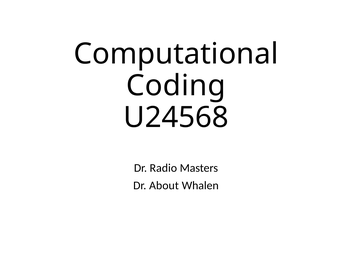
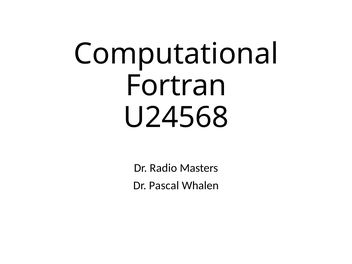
Coding: Coding -> Fortran
About: About -> Pascal
